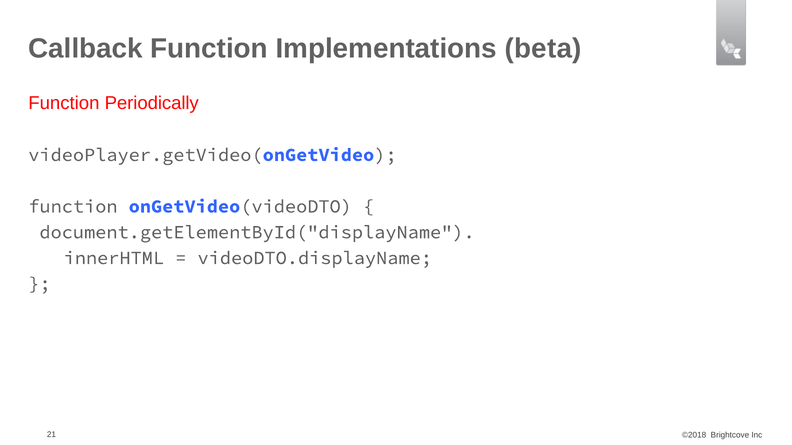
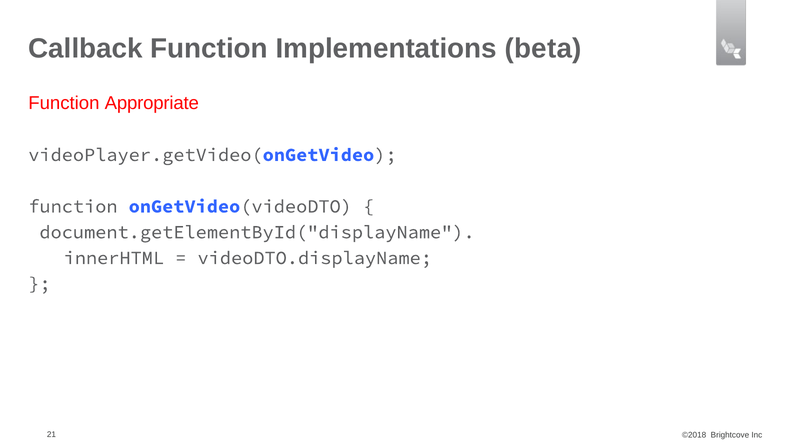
Periodically: Periodically -> Appropriate
